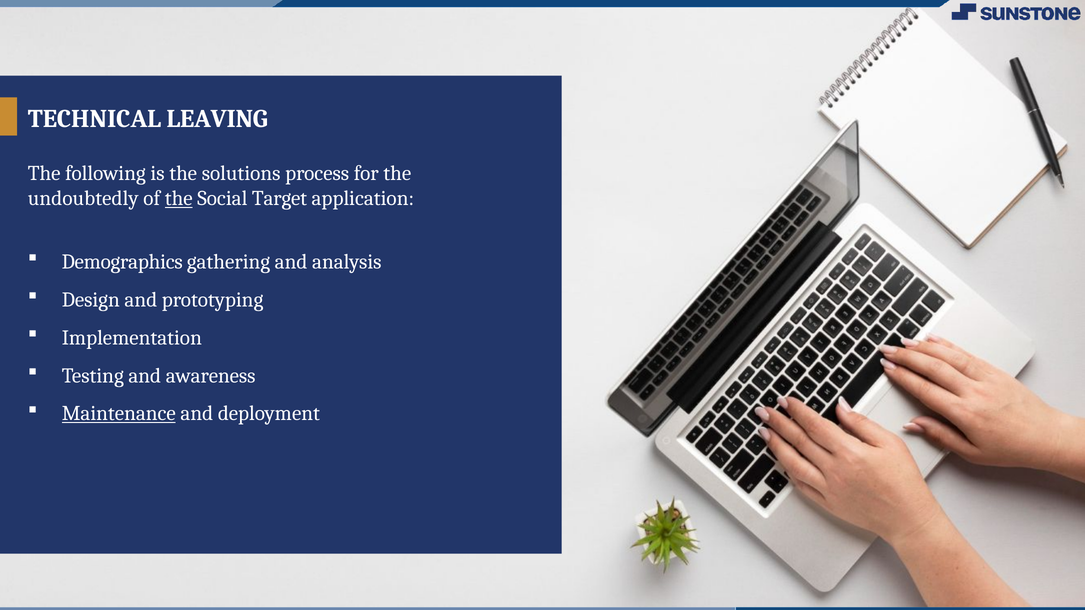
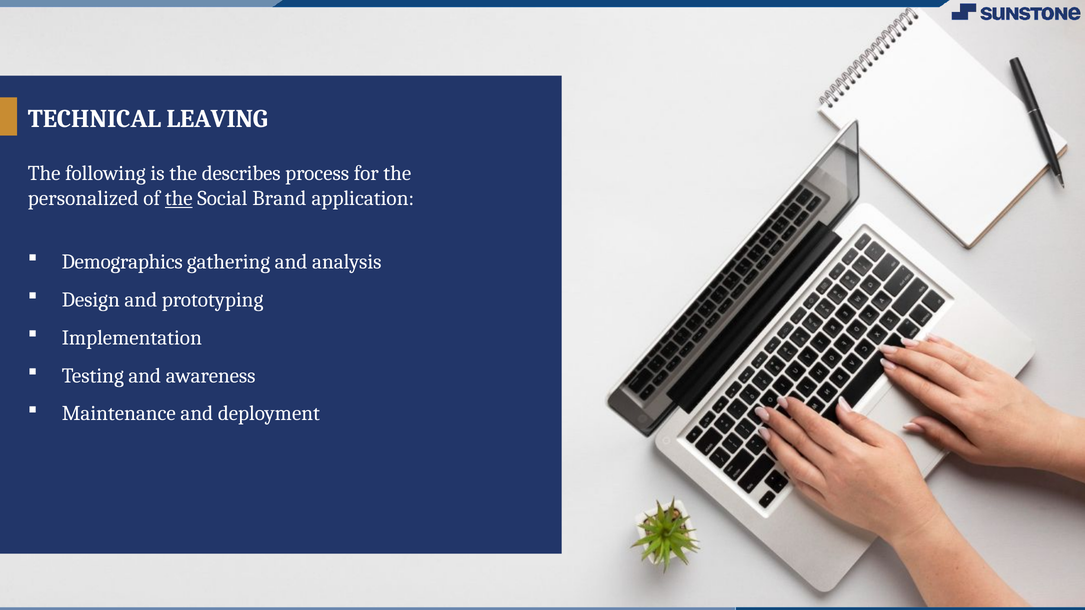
solutions: solutions -> describes
undoubtedly: undoubtedly -> personalized
Target: Target -> Brand
Maintenance underline: present -> none
